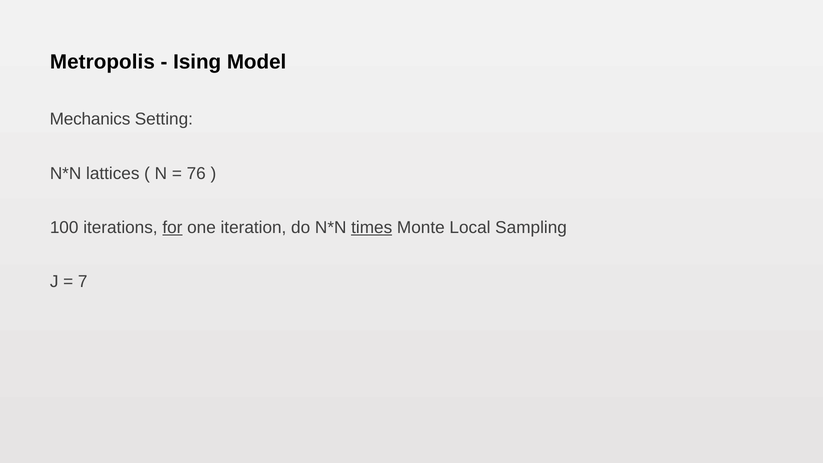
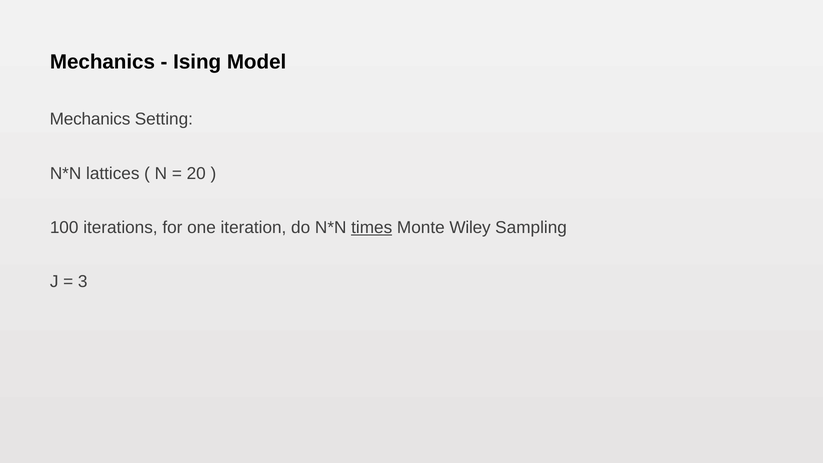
Metropolis at (102, 62): Metropolis -> Mechanics
76: 76 -> 20
for underline: present -> none
Local: Local -> Wiley
7: 7 -> 3
